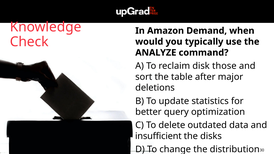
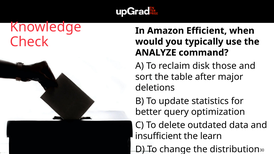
Demand: Demand -> Efficient
disks: disks -> learn
